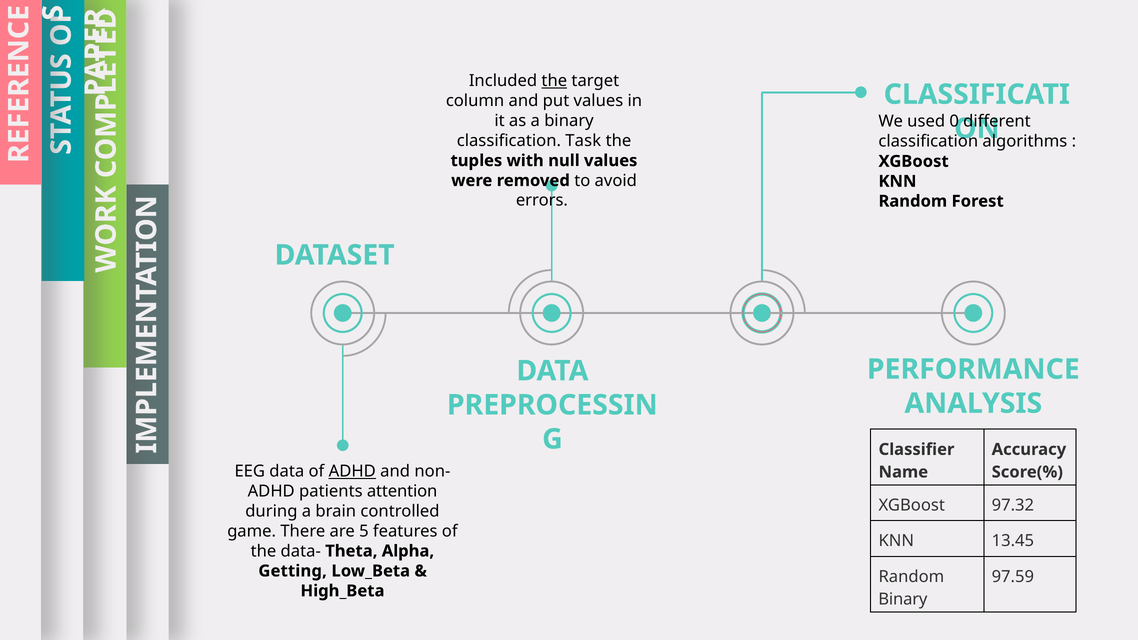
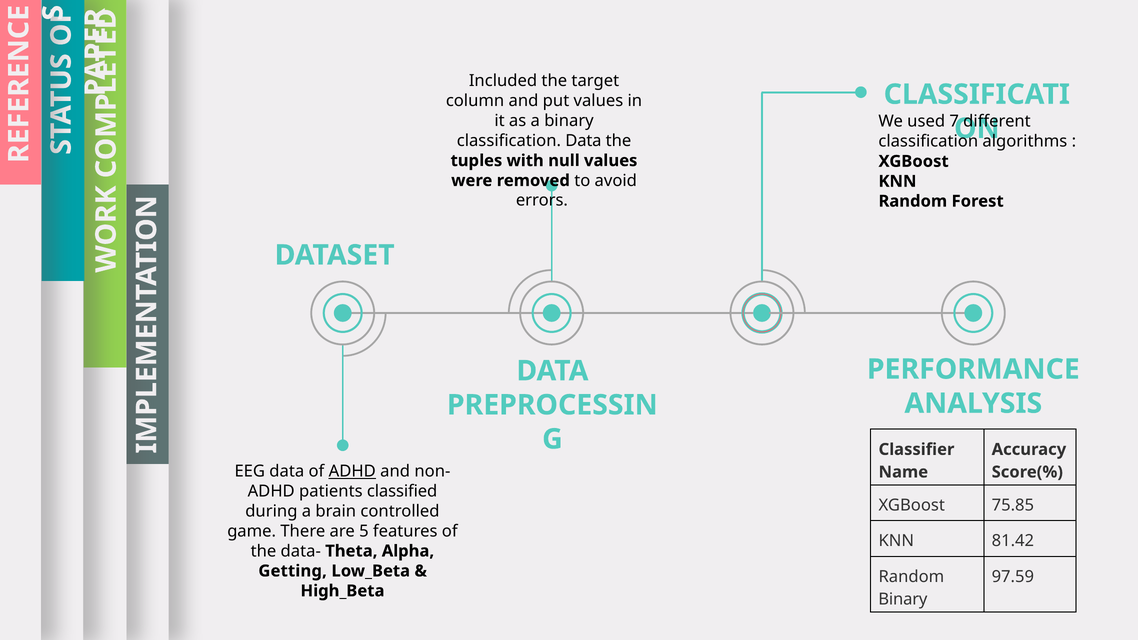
the at (554, 81) underline: present -> none
0: 0 -> 7
classification Task: Task -> Data
attention: attention -> classified
97.32: 97.32 -> 75.85
13.45: 13.45 -> 81.42
